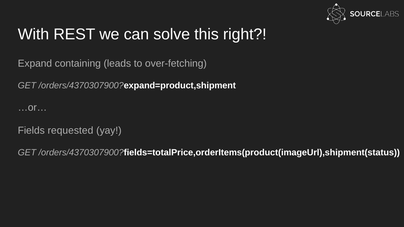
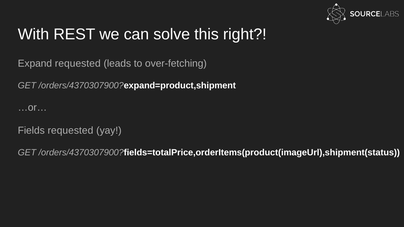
Expand containing: containing -> requested
